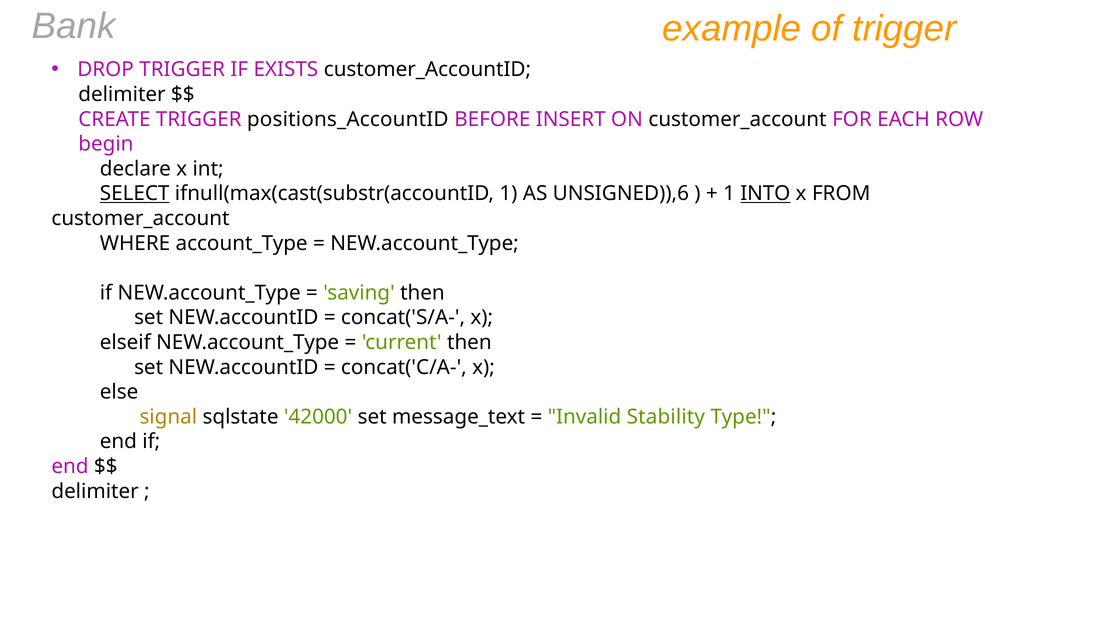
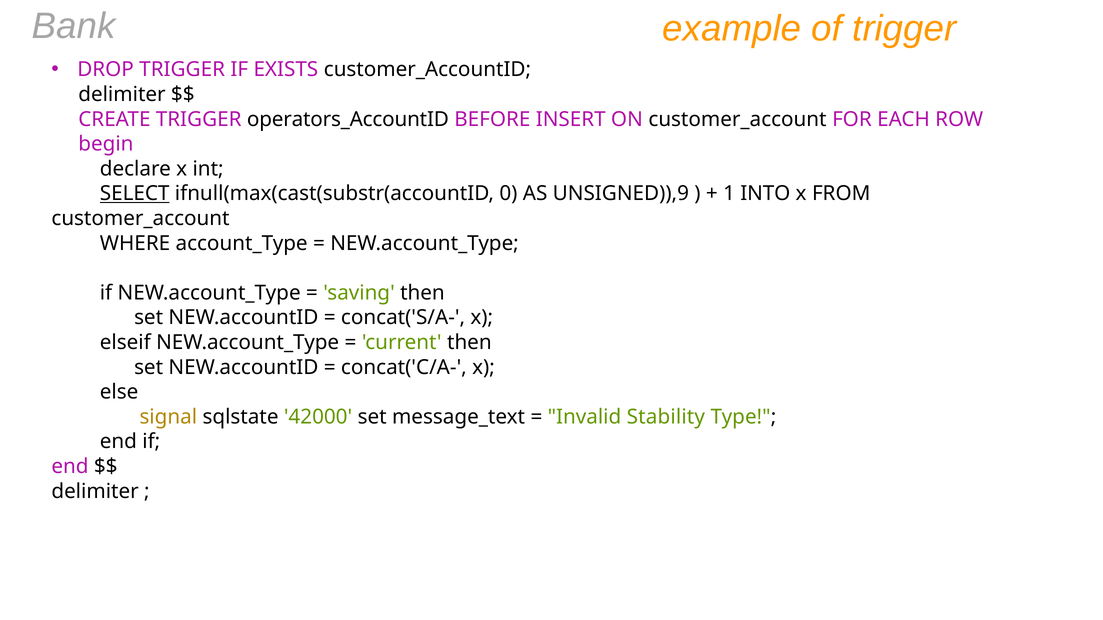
positions_AccountID: positions_AccountID -> operators_AccountID
ifnull(max(cast(substr(accountID 1: 1 -> 0
UNSIGNED)),6: UNSIGNED)),6 -> UNSIGNED)),9
INTO underline: present -> none
